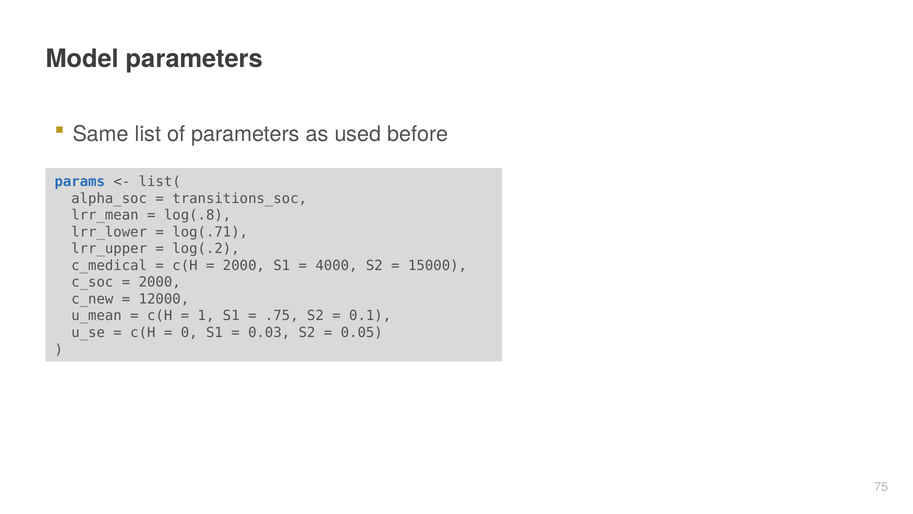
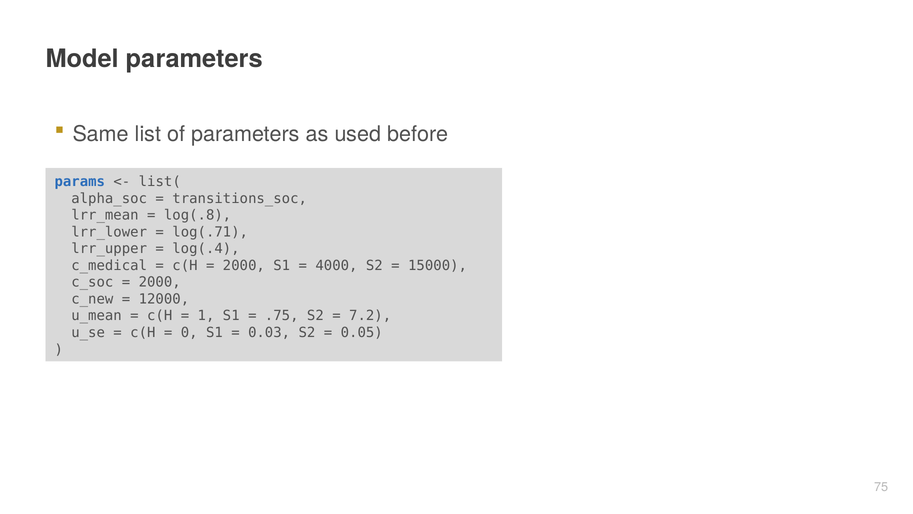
log(.2: log(.2 -> log(.4
0.1: 0.1 -> 7.2
